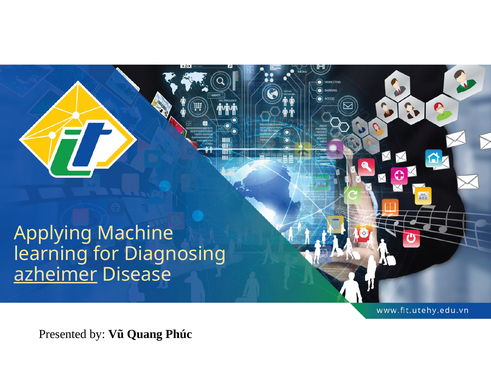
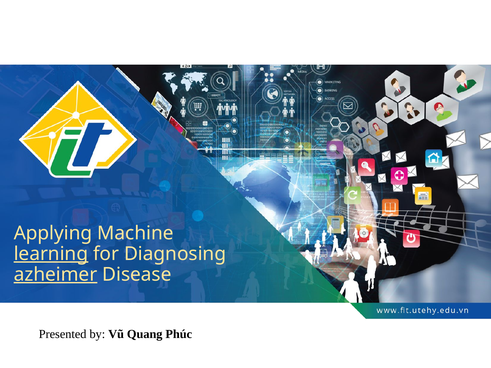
learning underline: none -> present
